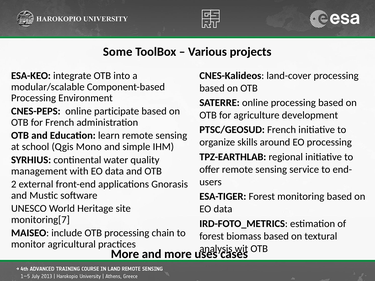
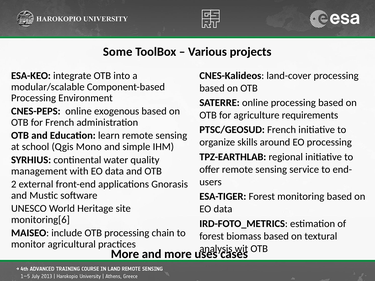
participate: participate -> exogenous
development: development -> requirements
monitoring[7: monitoring[7 -> monitoring[6
